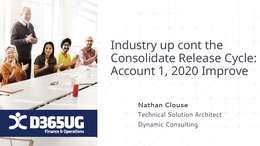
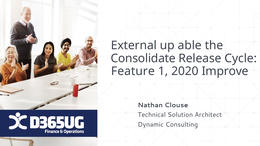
Industry: Industry -> External
cont: cont -> able
Account: Account -> Feature
